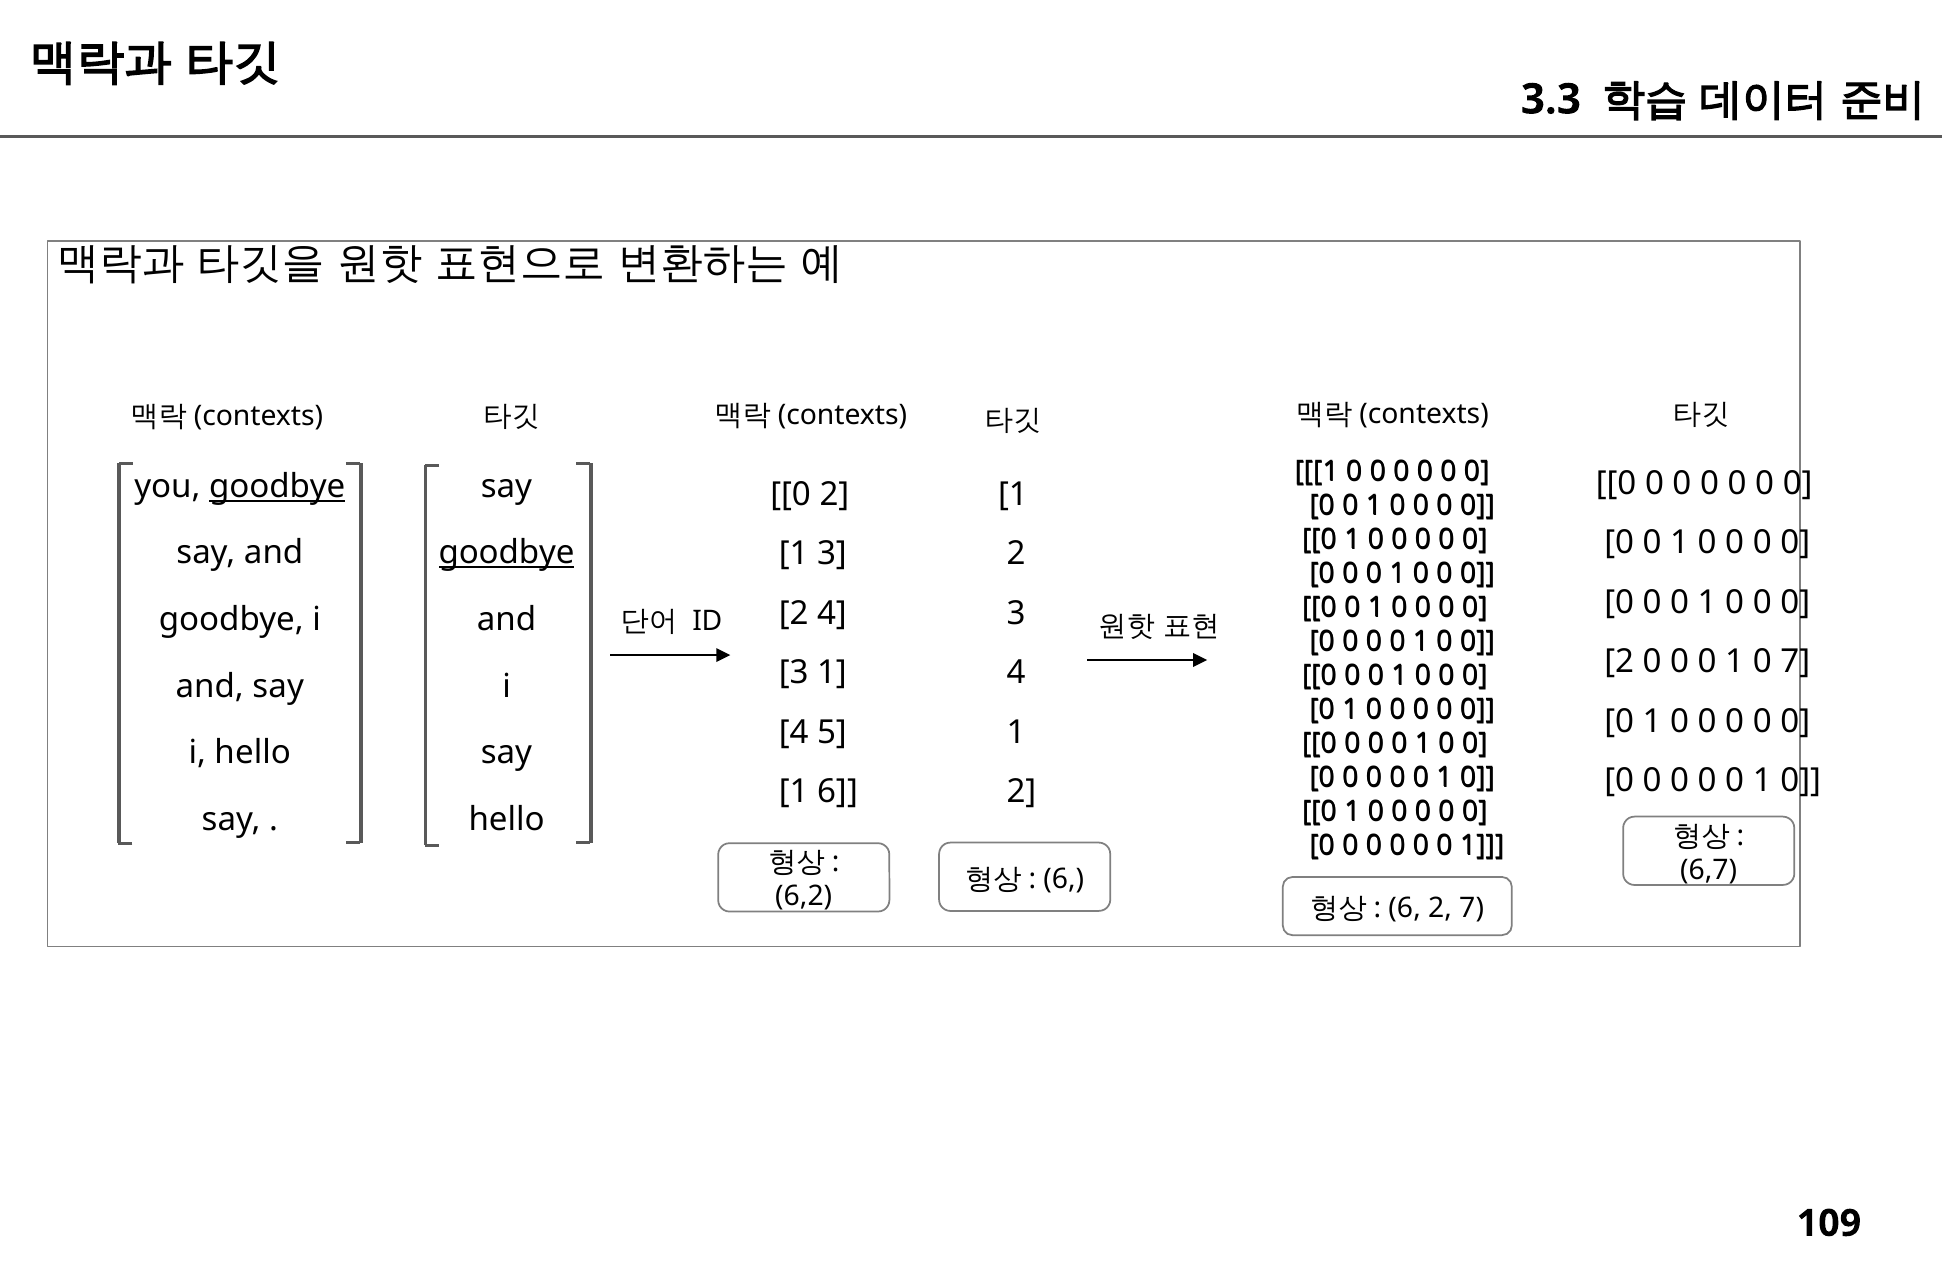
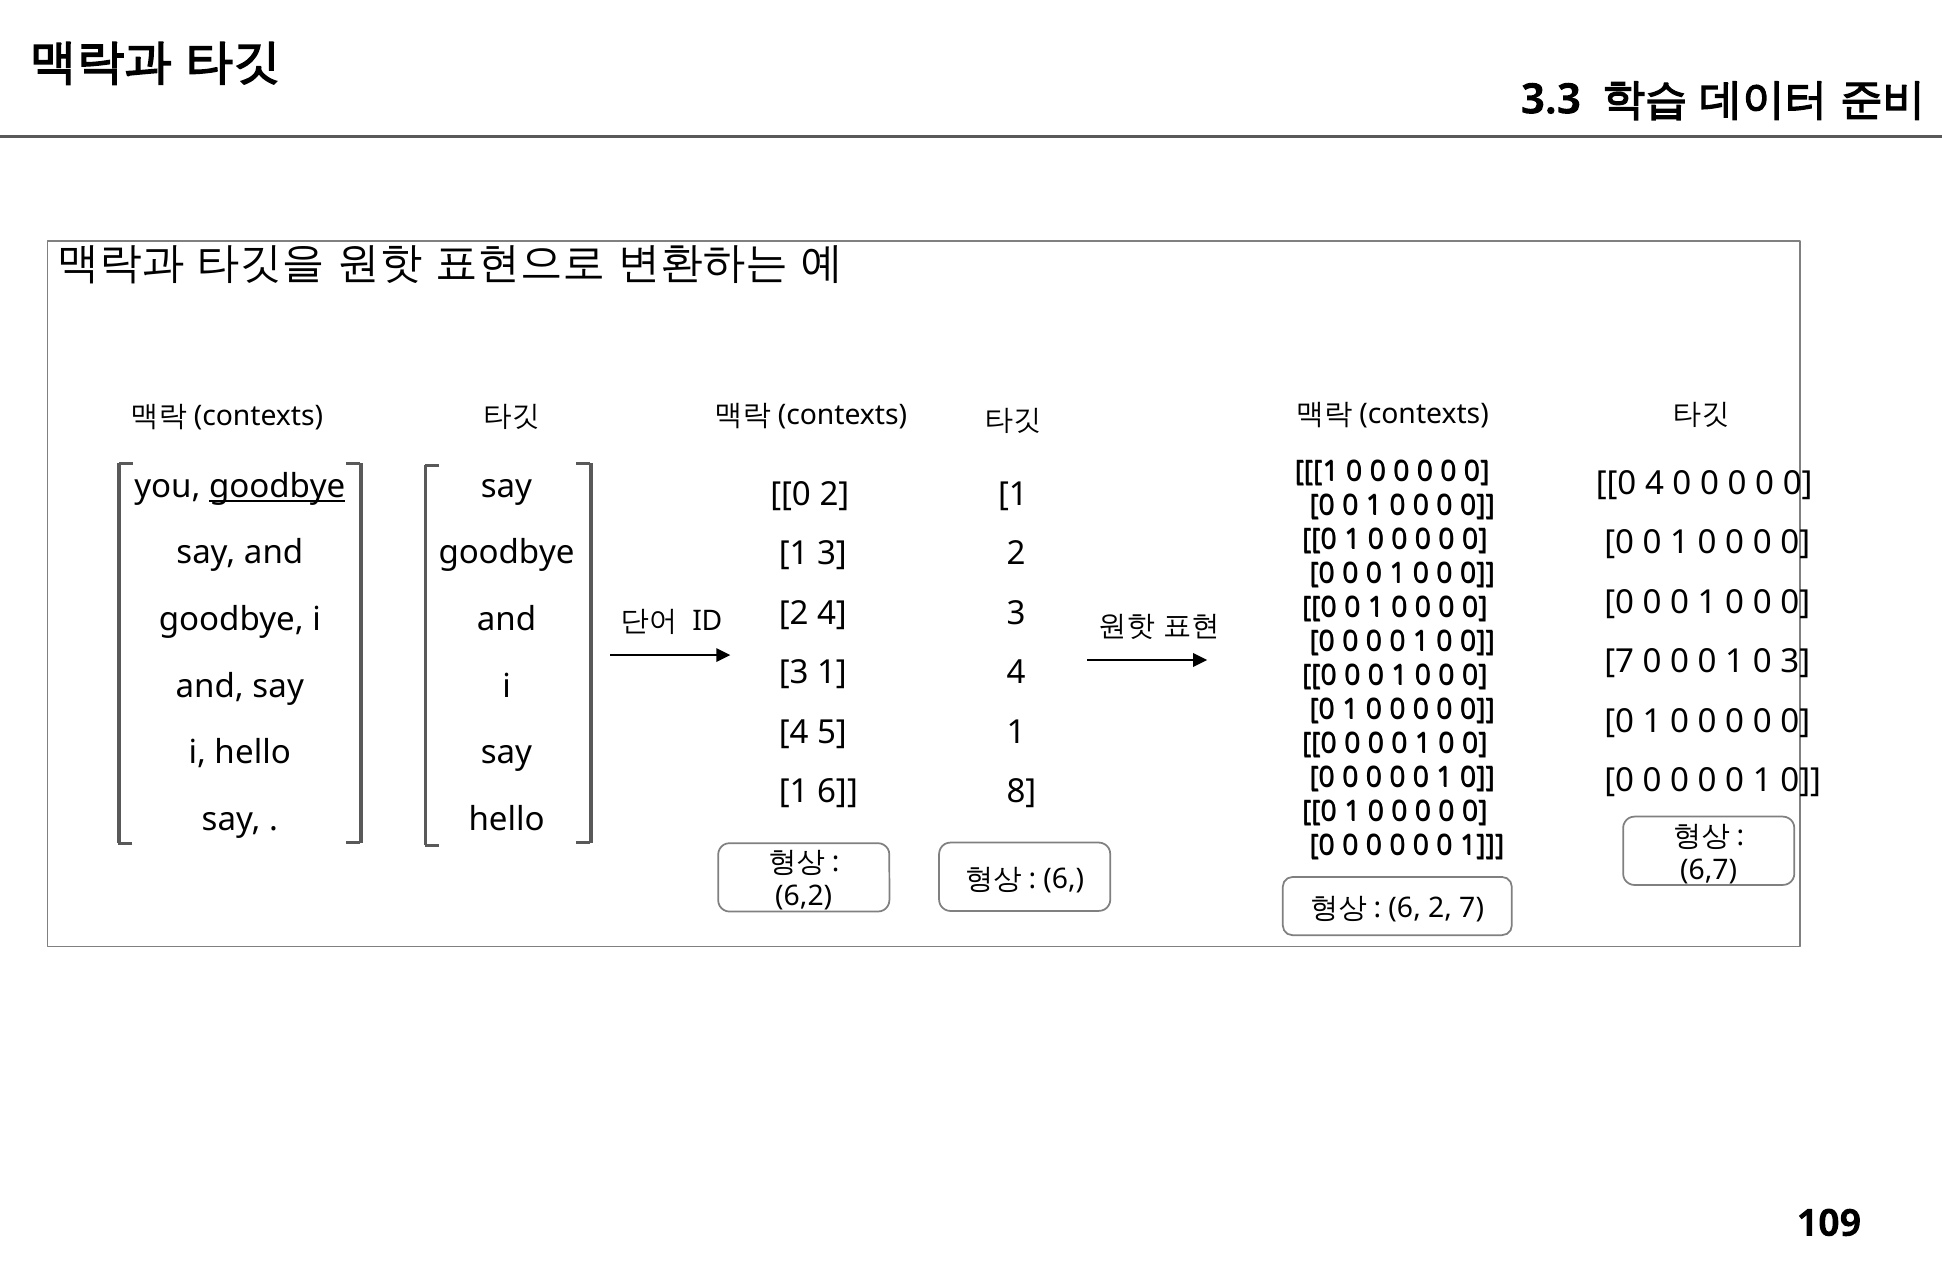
0 at (1655, 484): 0 -> 4
goodbye at (507, 553) underline: present -> none
2 at (1619, 662): 2 -> 7
0 7: 7 -> 3
2 at (1021, 792): 2 -> 8
